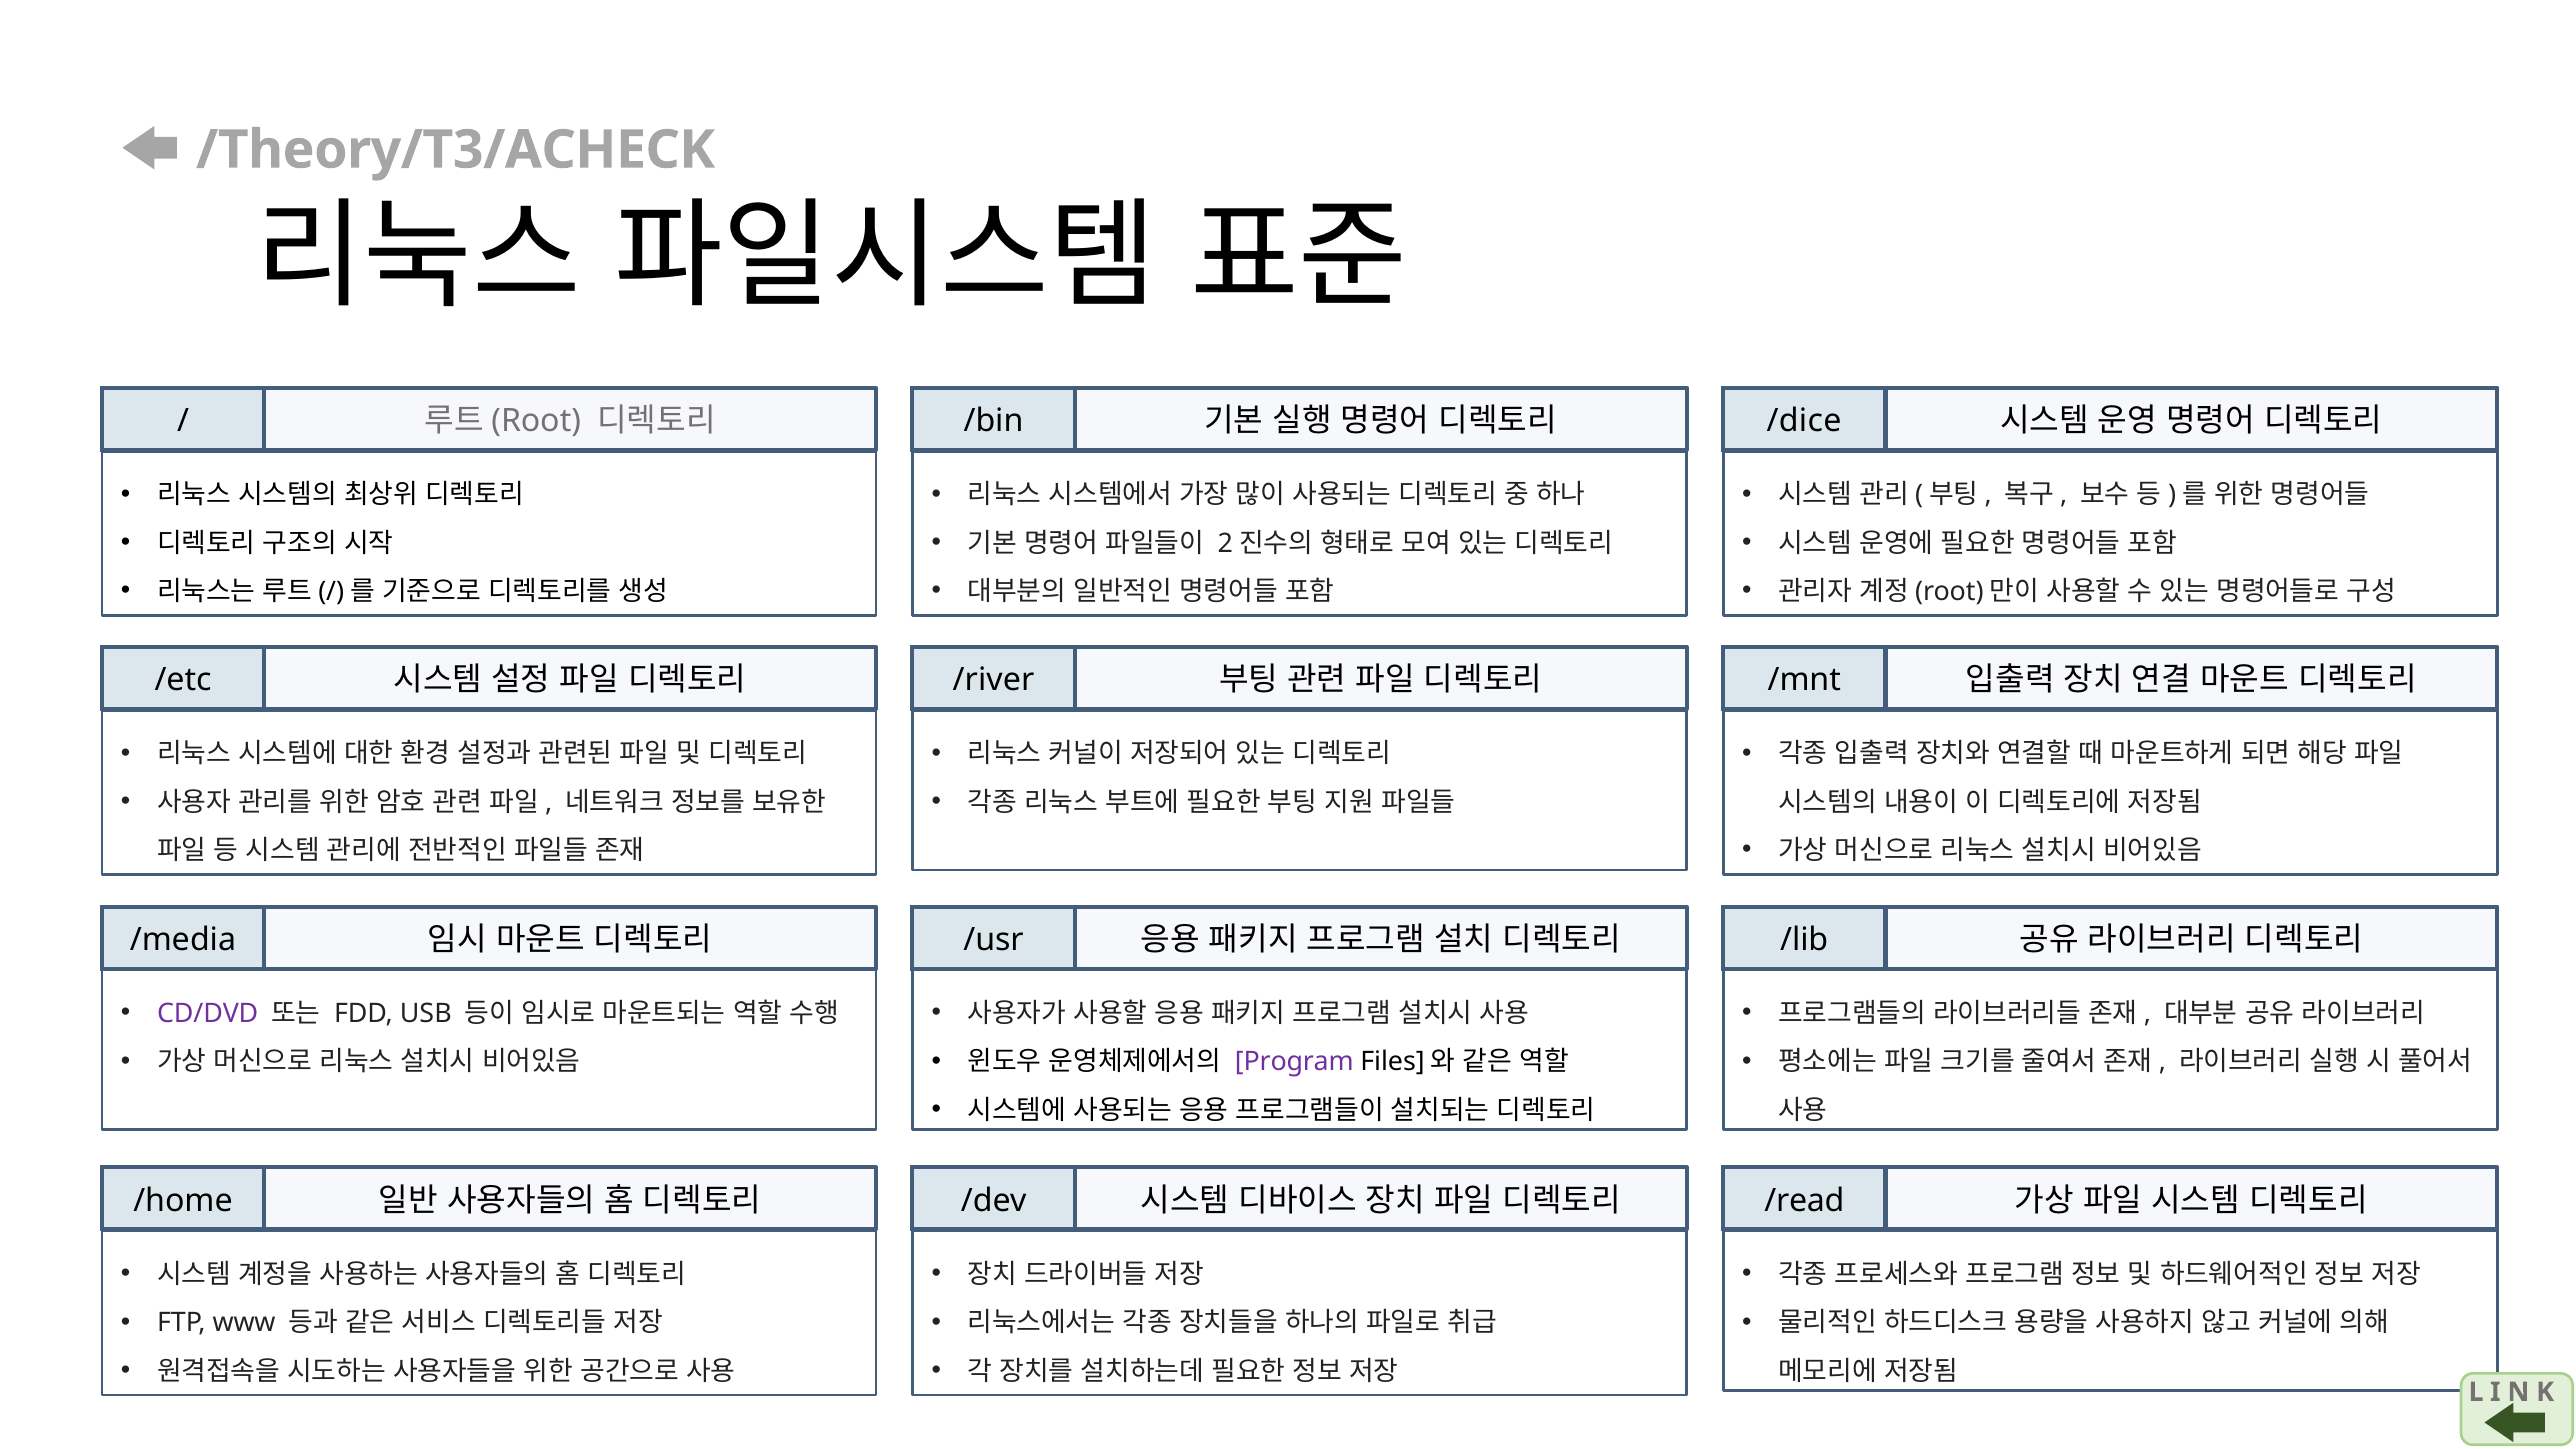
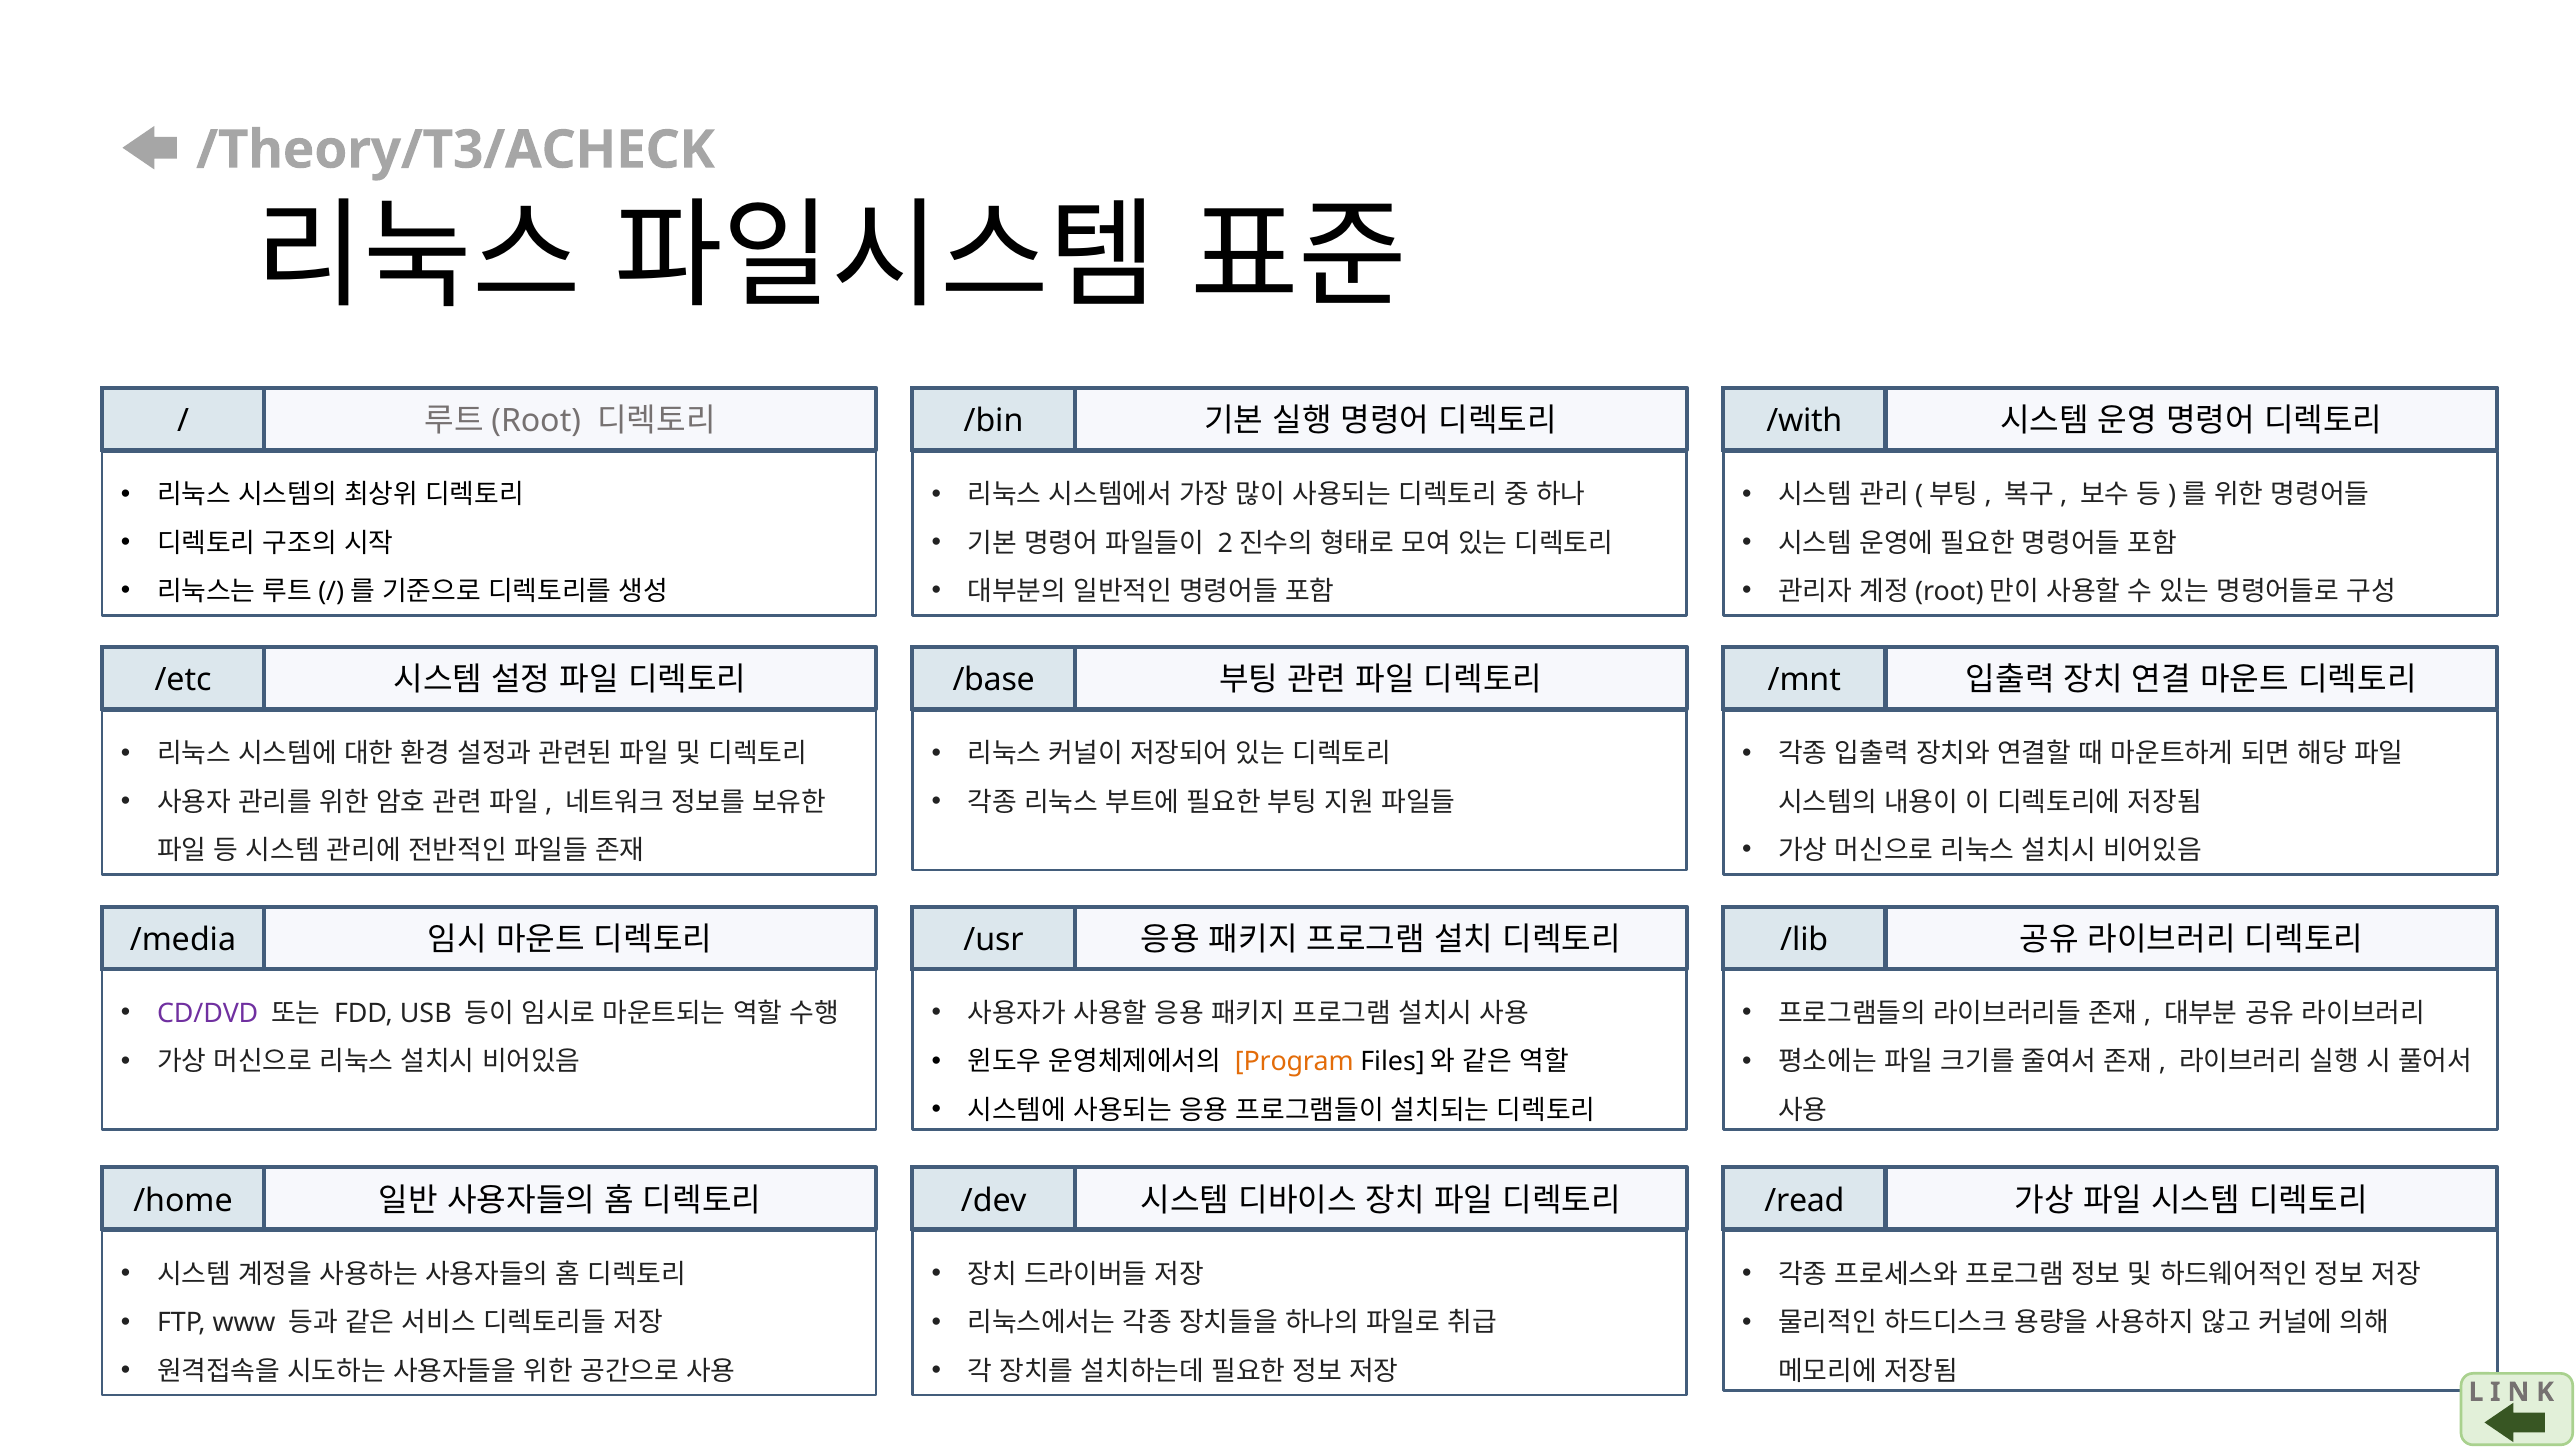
/dice: /dice -> /with
/river: /river -> /base
Program colour: purple -> orange
